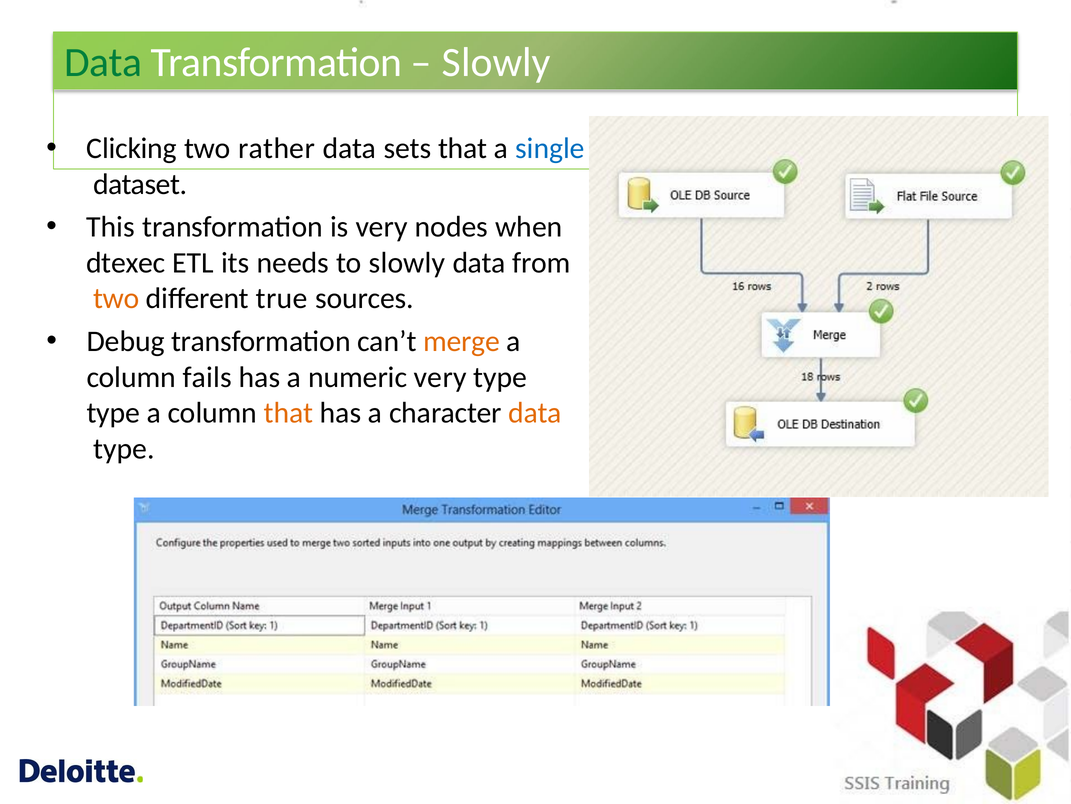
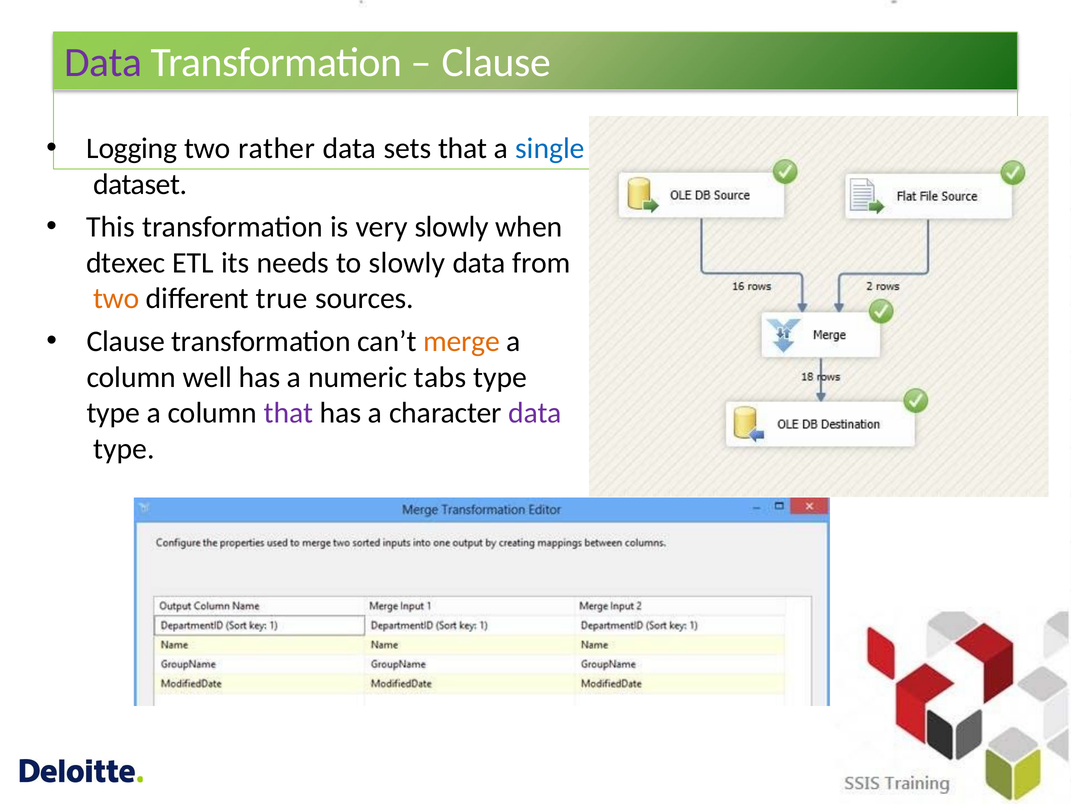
Data at (103, 63) colour: green -> purple
Slowly at (496, 63): Slowly -> Clause
Clicking: Clicking -> Logging
very nodes: nodes -> slowly
Debug at (126, 341): Debug -> Clause
fails: fails -> well
numeric very: very -> tabs
that at (288, 413) colour: orange -> purple
data at (535, 413) colour: orange -> purple
